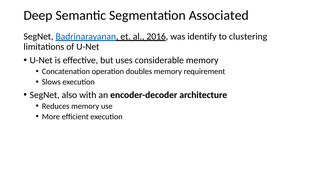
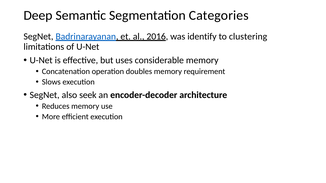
Associated: Associated -> Categories
with: with -> seek
